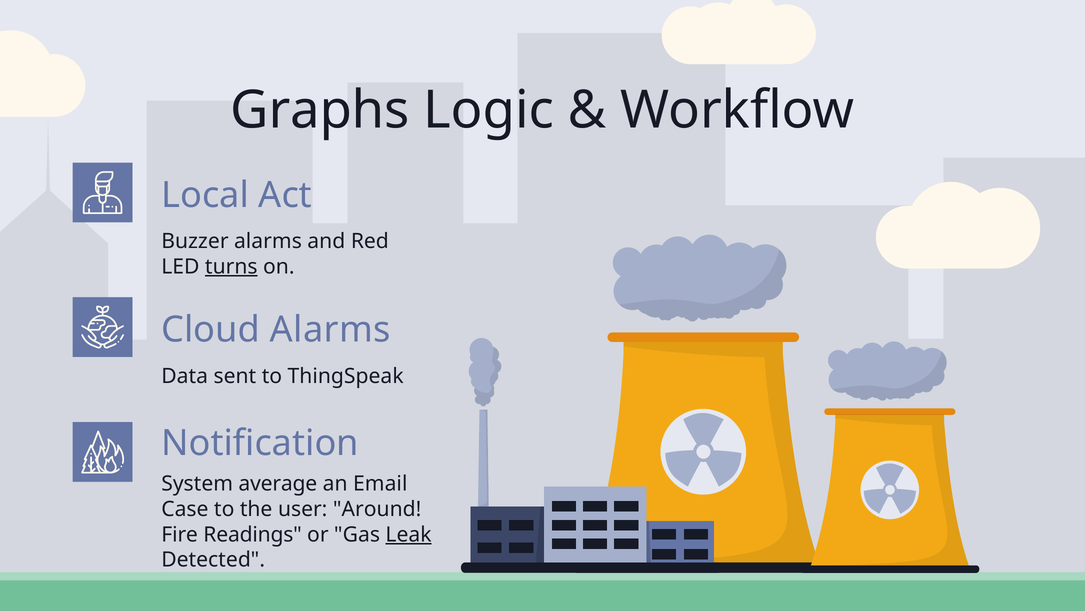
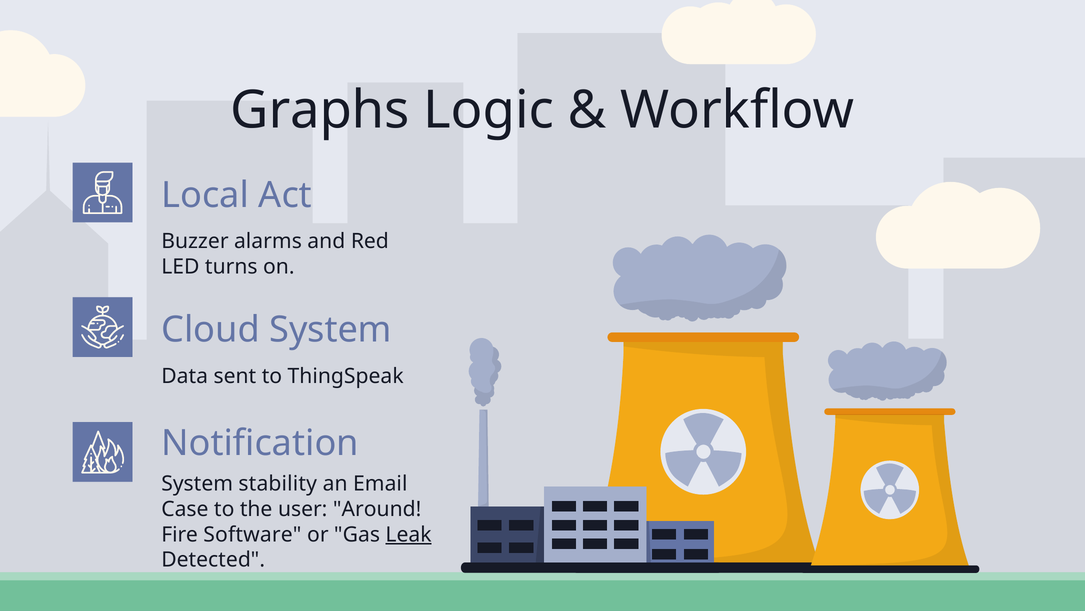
turns underline: present -> none
Cloud Alarms: Alarms -> System
average: average -> stability
Readings: Readings -> Software
